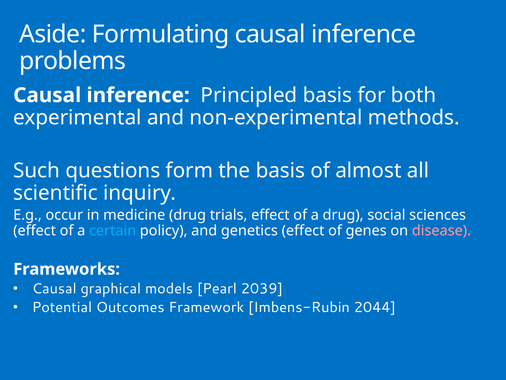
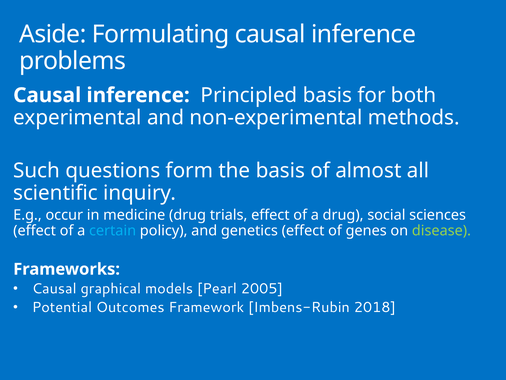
disease colour: pink -> light green
2039: 2039 -> 2005
2044: 2044 -> 2018
